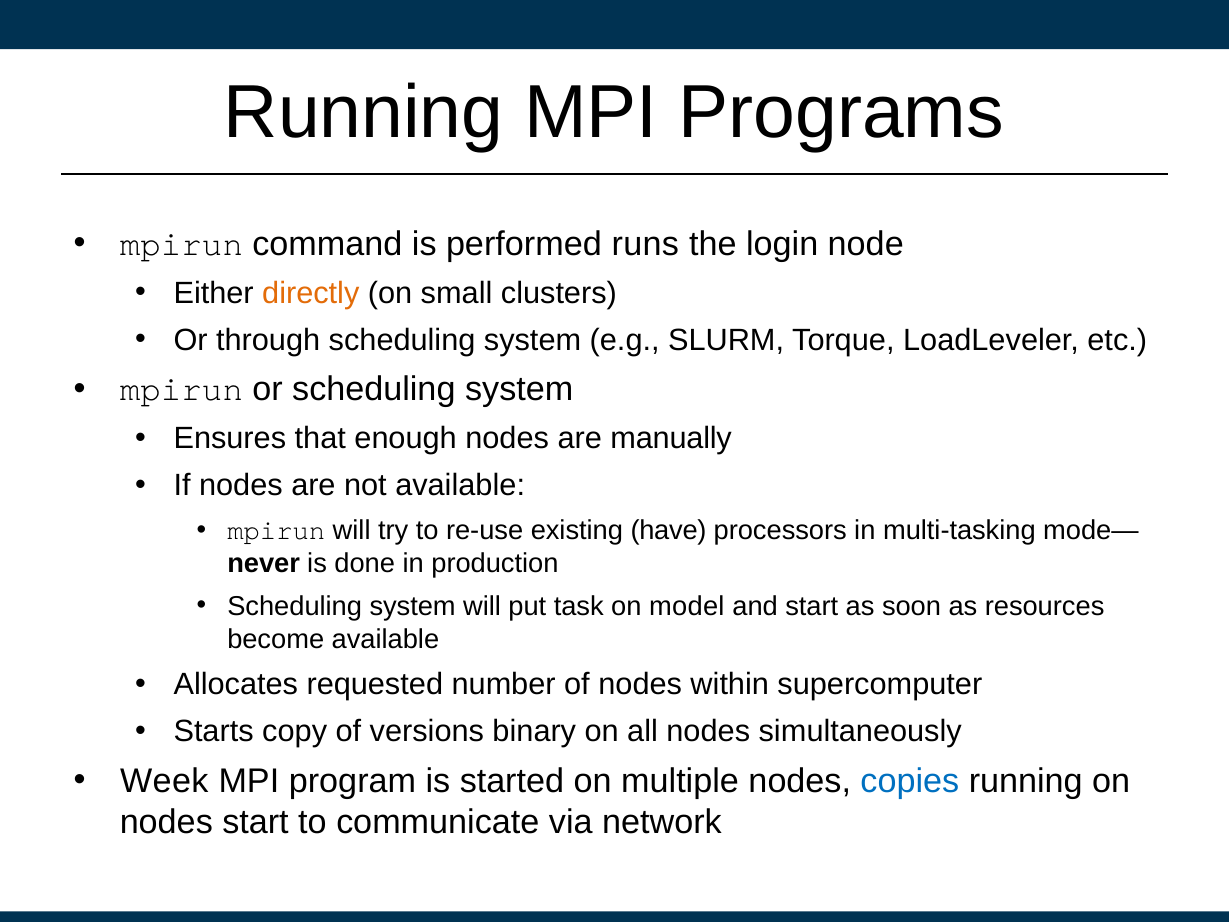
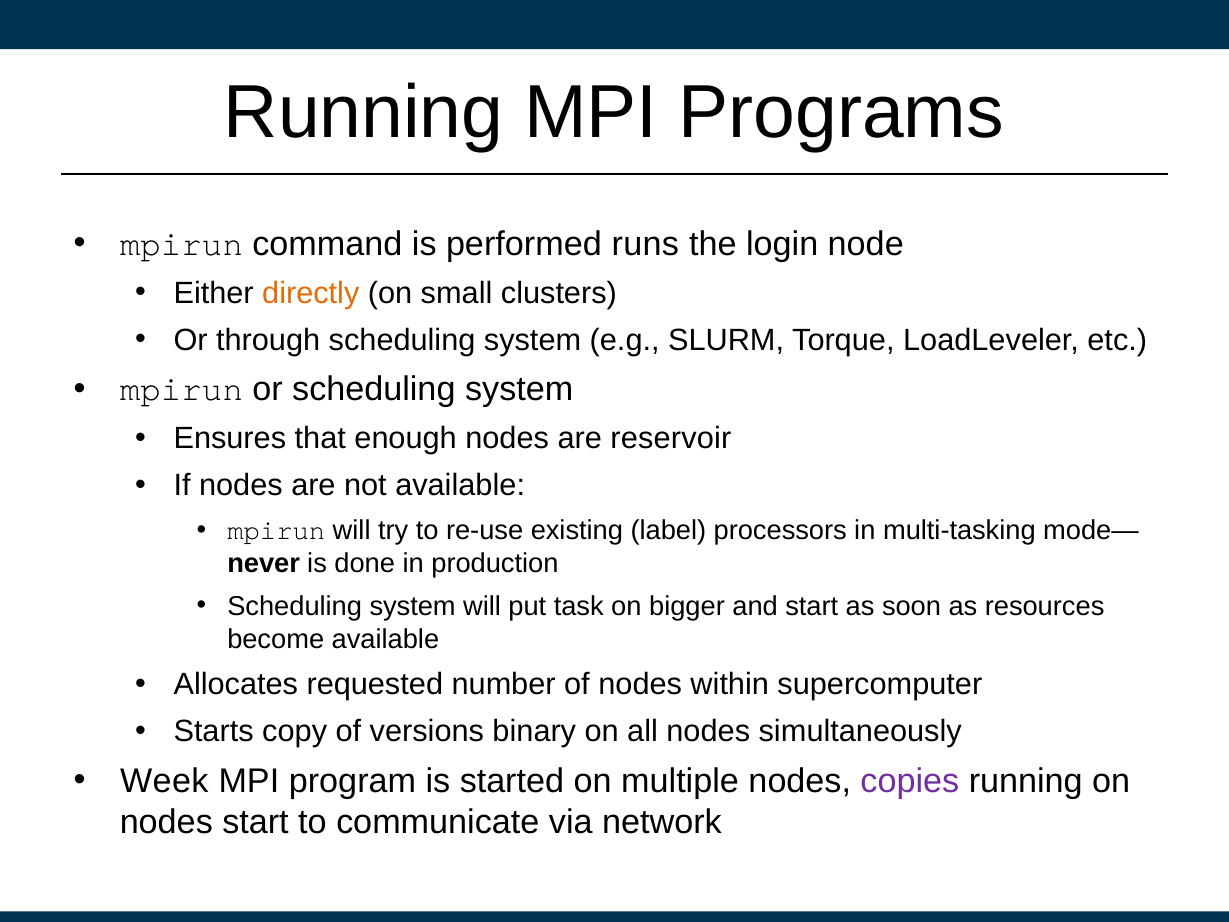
manually: manually -> reservoir
have: have -> label
model: model -> bigger
copies colour: blue -> purple
